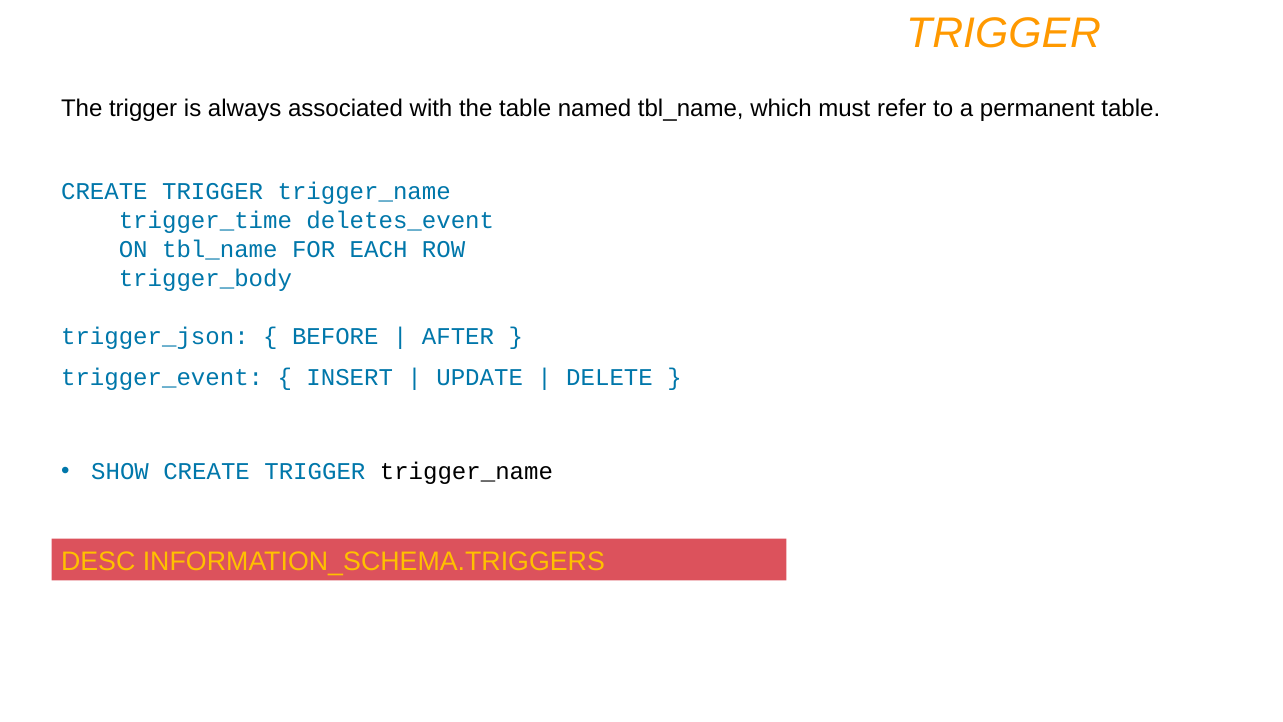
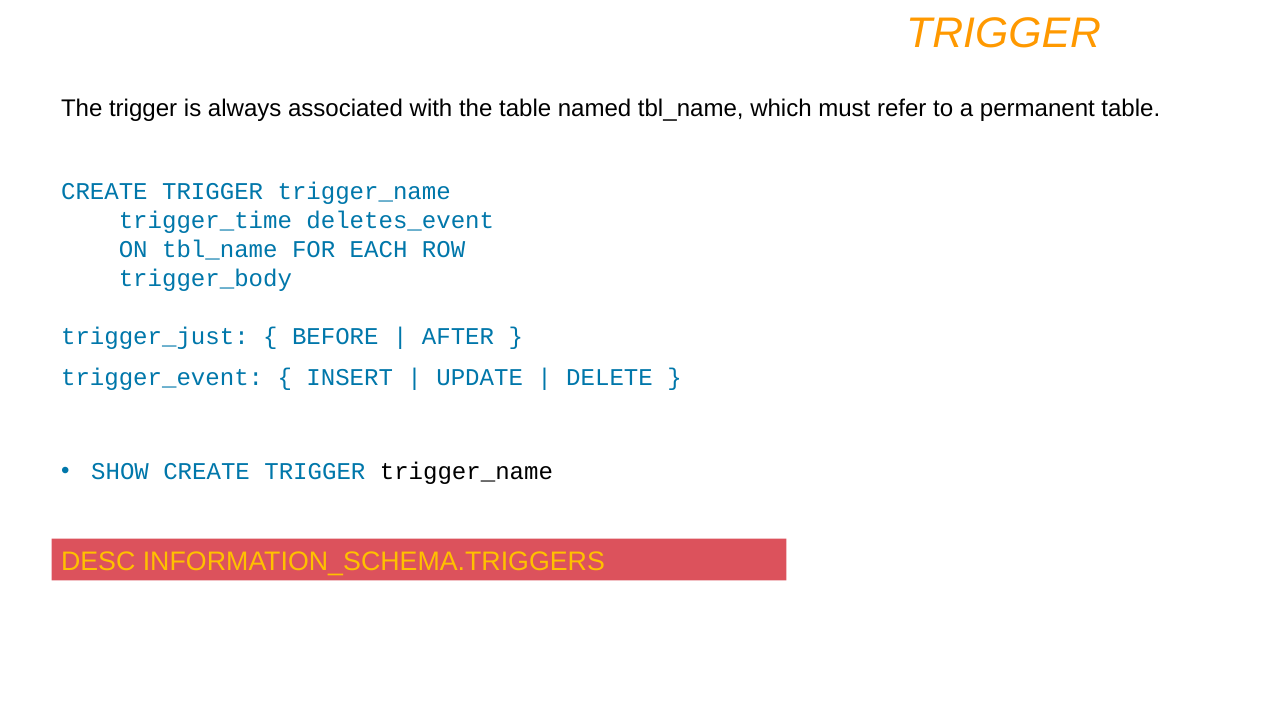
trigger_json: trigger_json -> trigger_just
